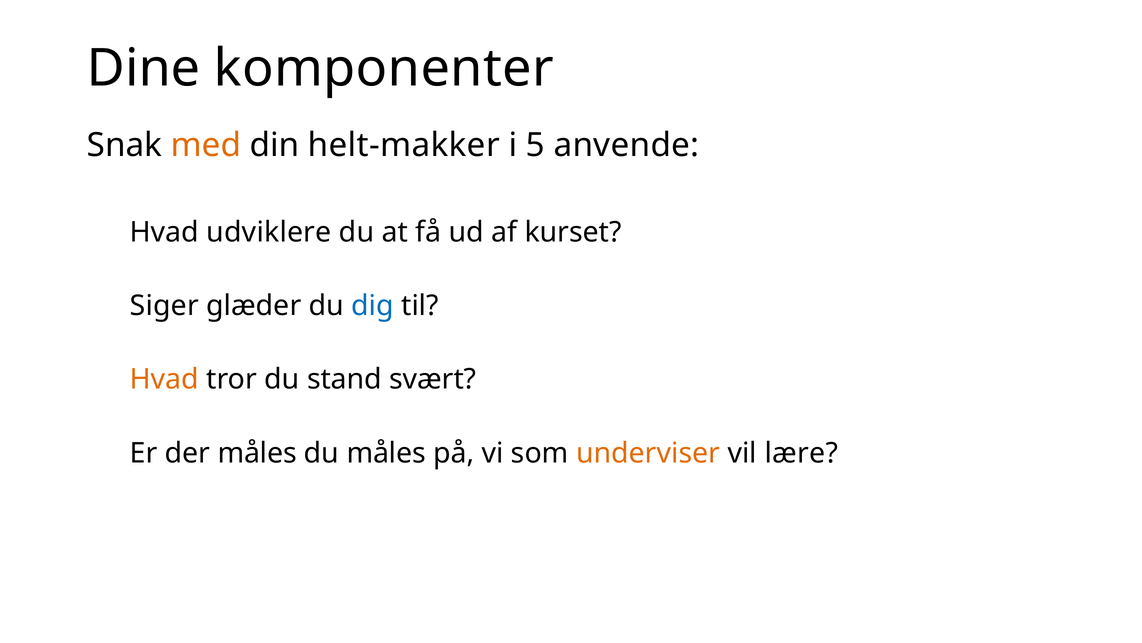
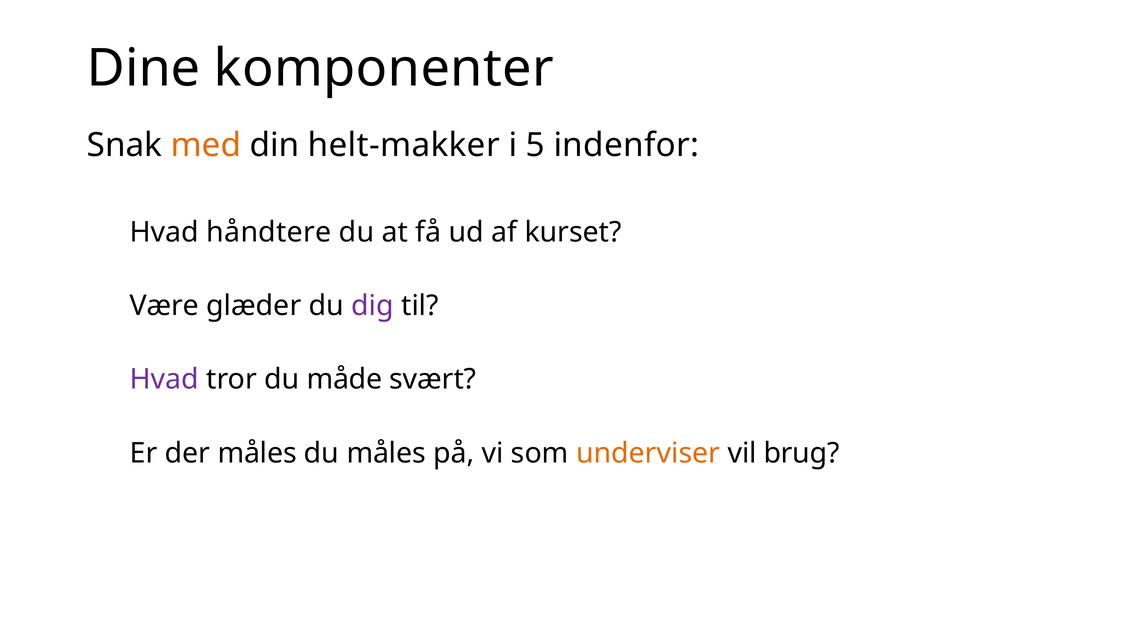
anvende: anvende -> indenfor
udviklere: udviklere -> håndtere
Siger: Siger -> Være
dig colour: blue -> purple
Hvad at (164, 379) colour: orange -> purple
stand: stand -> måde
lære: lære -> brug
